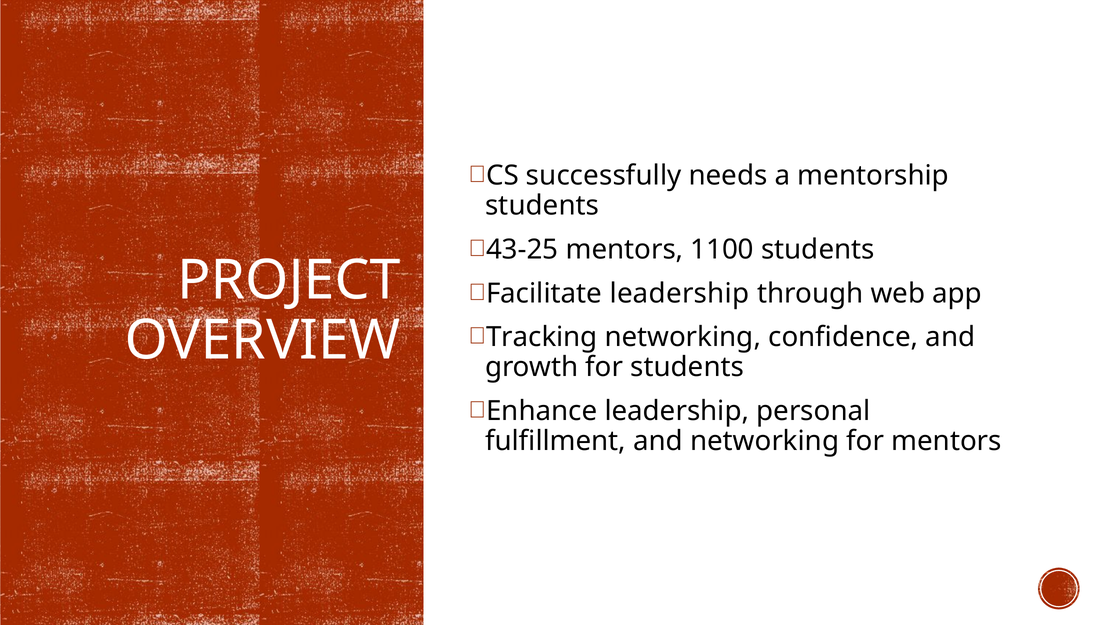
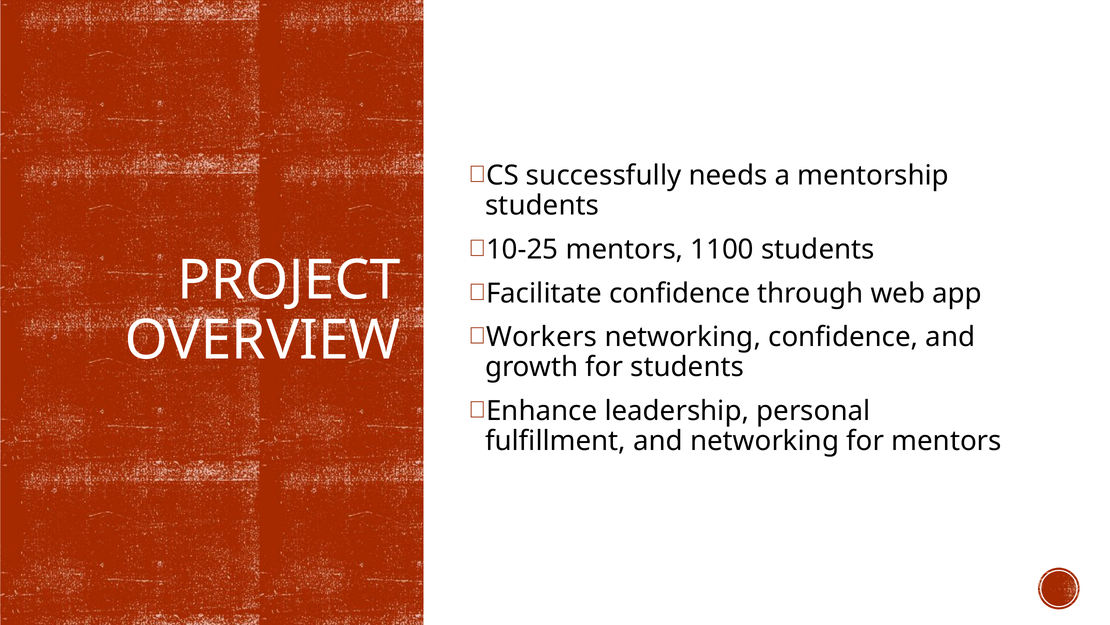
43-25: 43-25 -> 10-25
Facilitate leadership: leadership -> confidence
Tracking: Tracking -> Workers
